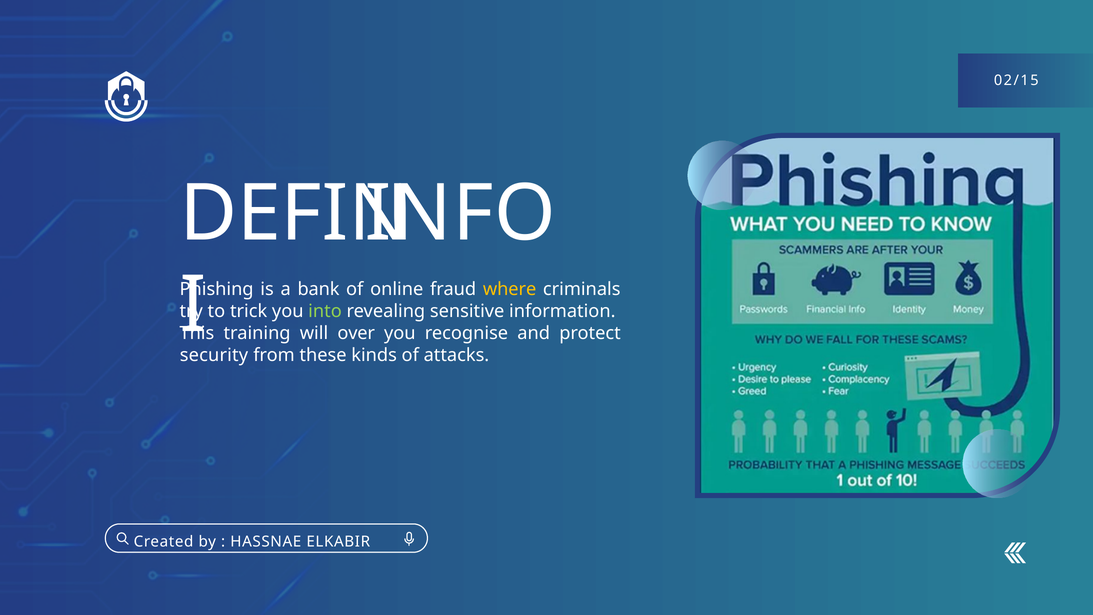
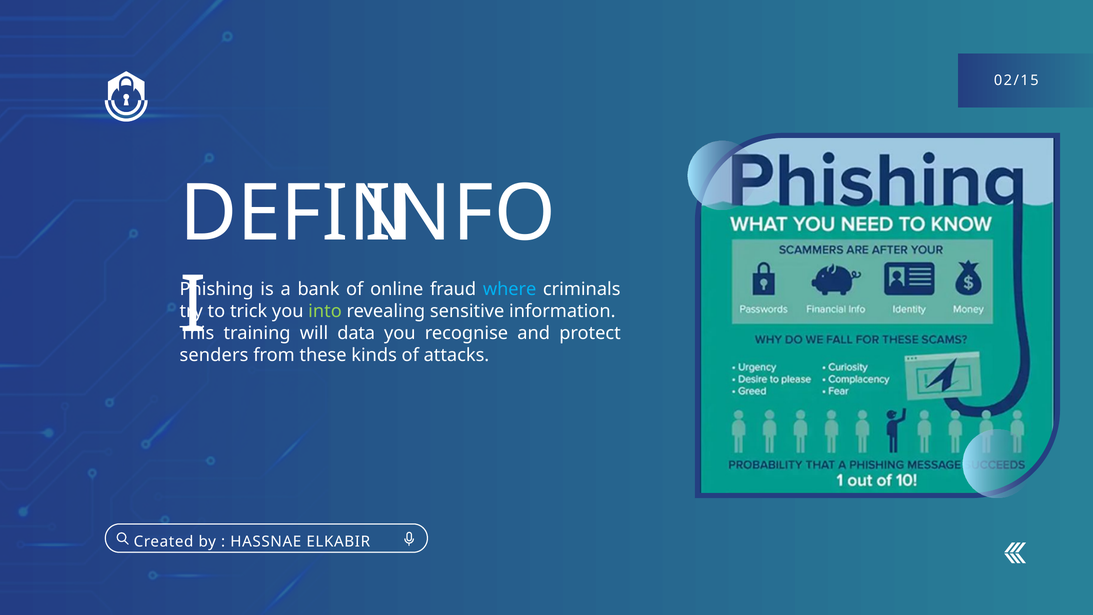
where colour: yellow -> light blue
over: over -> data
security: security -> senders
